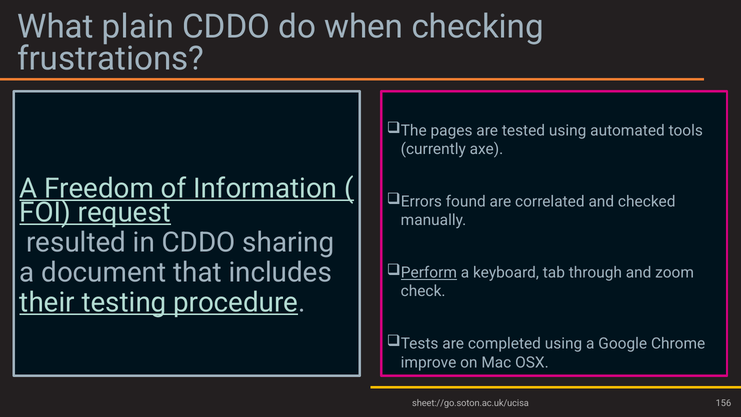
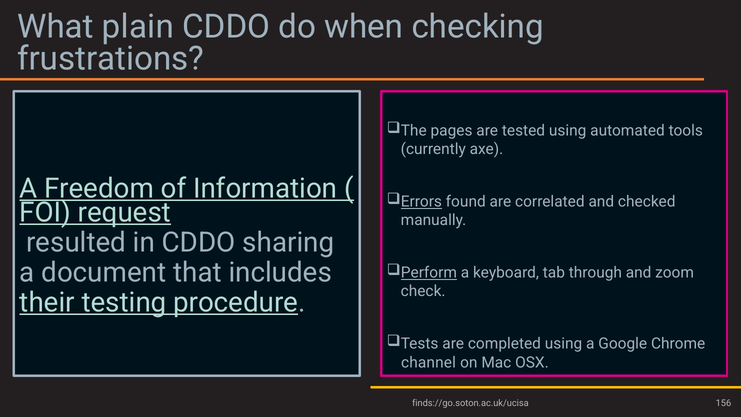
Errors underline: none -> present
improve: improve -> channel
sheet://go.soton.ac.uk/ucisa: sheet://go.soton.ac.uk/ucisa -> finds://go.soton.ac.uk/ucisa
